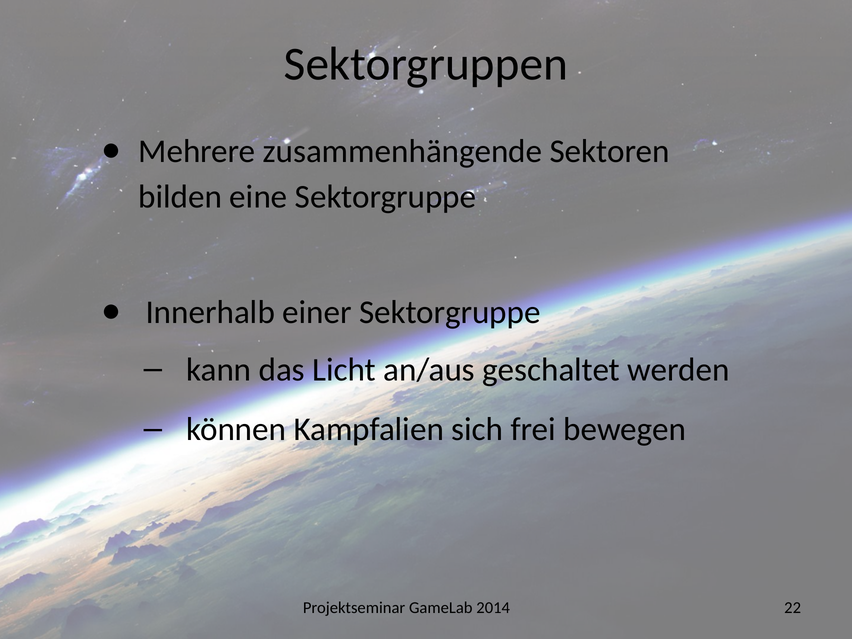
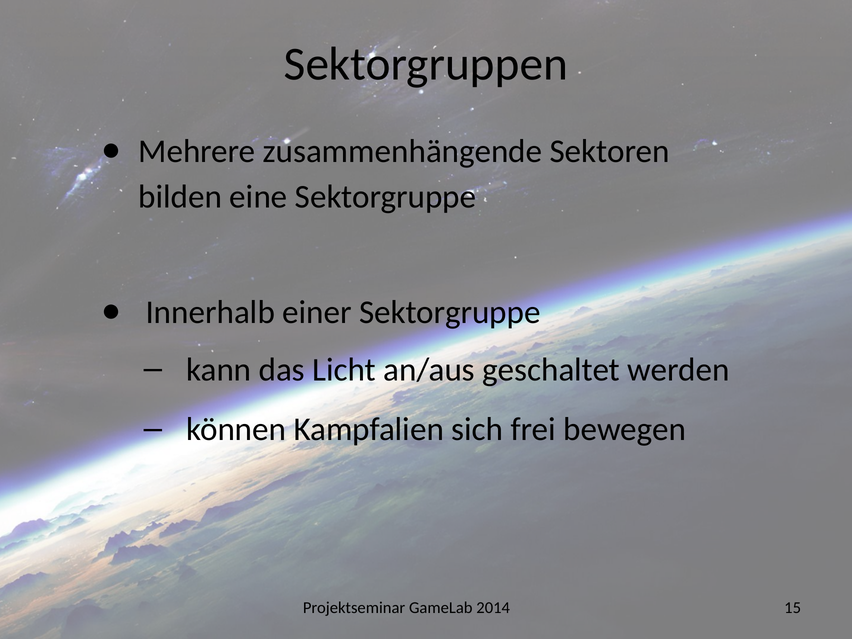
22: 22 -> 15
